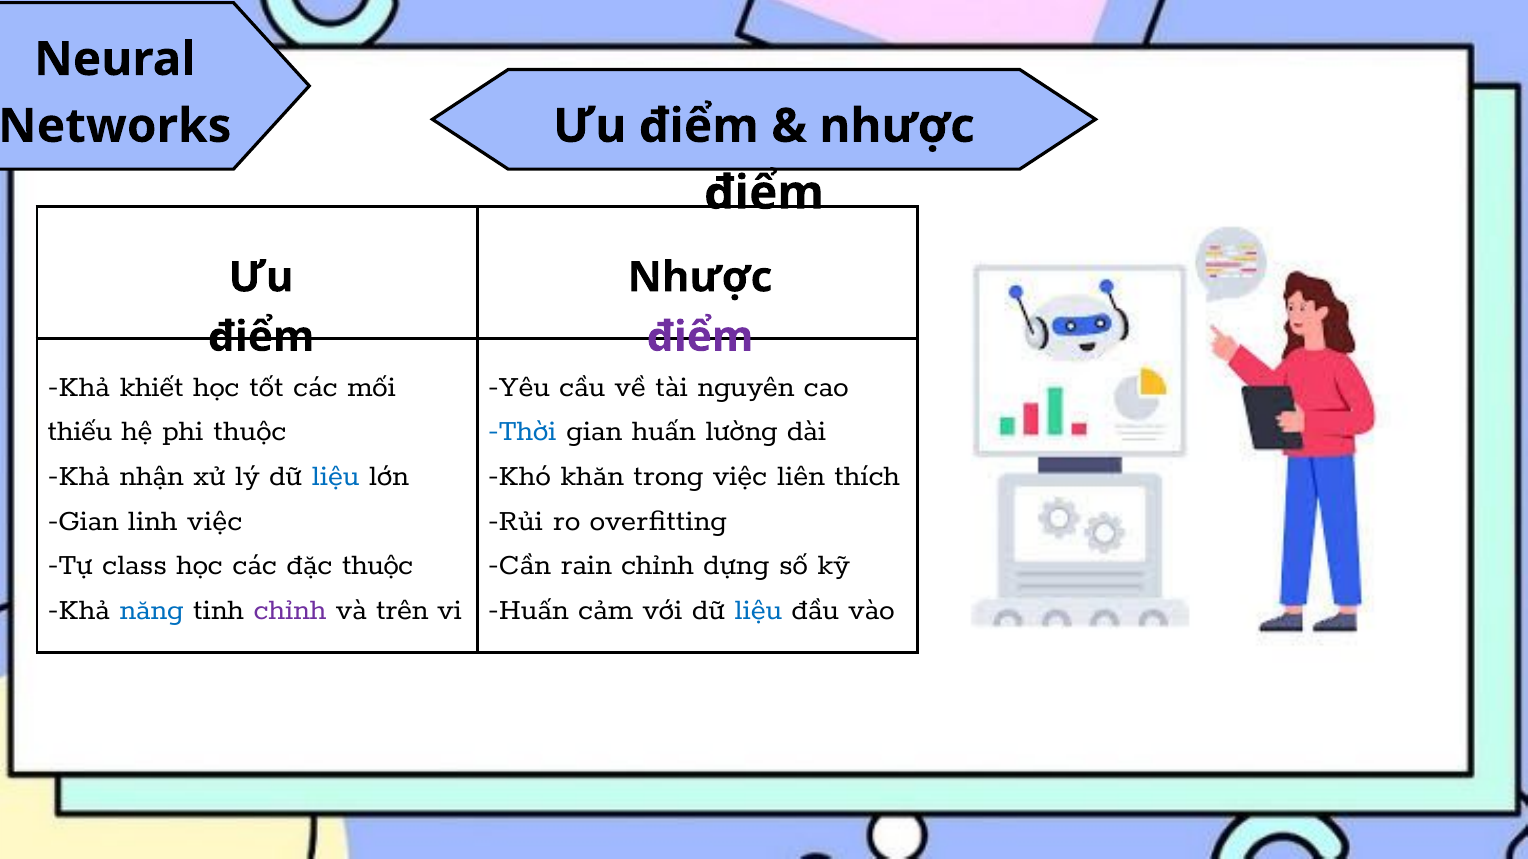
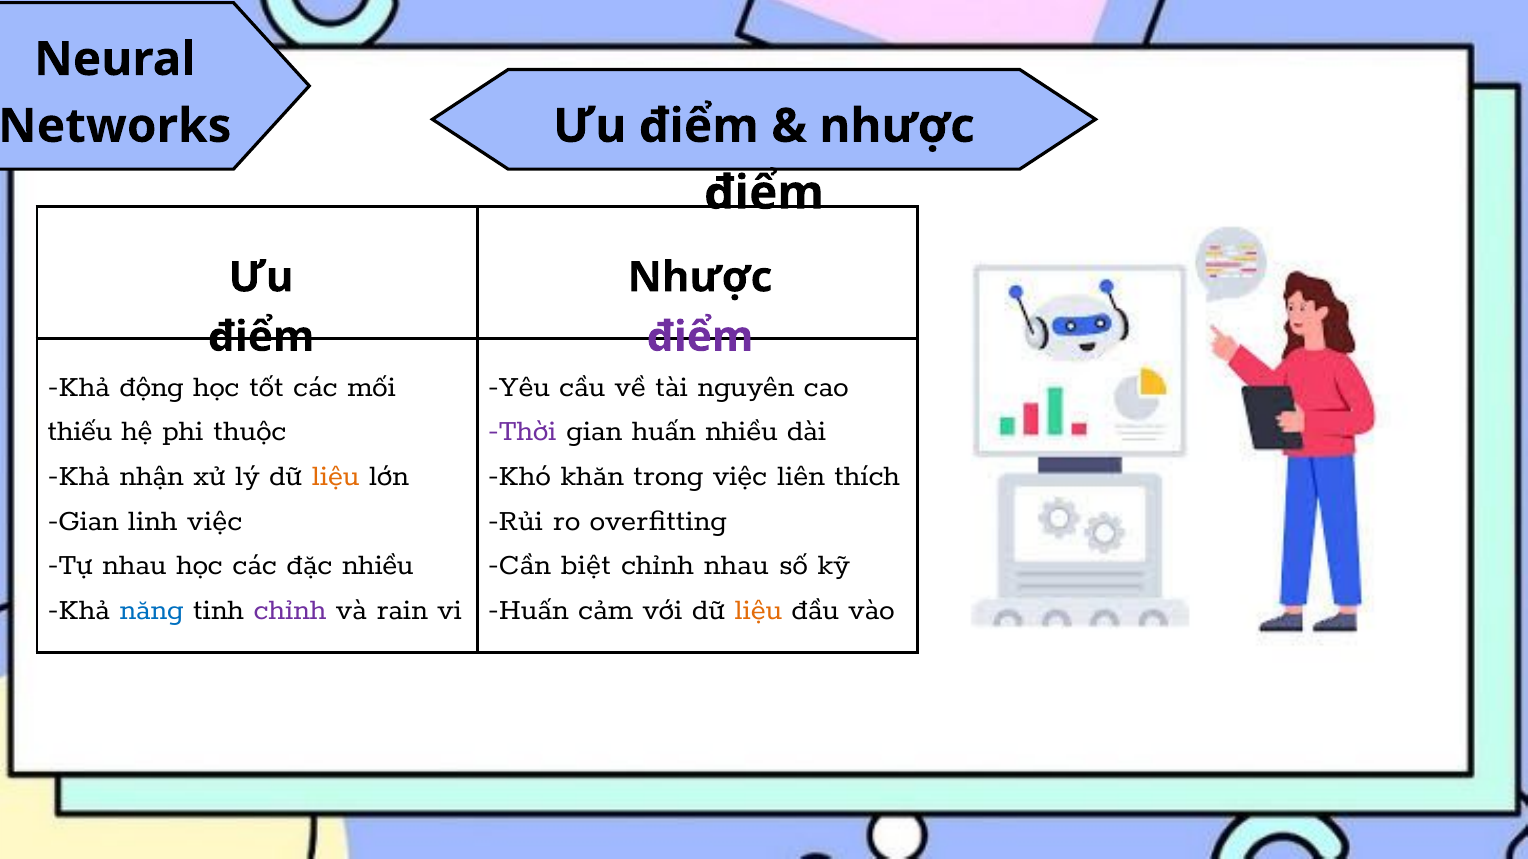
khiết: khiết -> động
Thời colour: blue -> purple
huấn lường: lường -> nhiều
liệu at (335, 475) colour: blue -> orange
Tự class: class -> nhau
đặc thuộc: thuộc -> nhiều
rain: rain -> biệt
chỉnh dựng: dựng -> nhau
trên: trên -> rain
liệu at (758, 609) colour: blue -> orange
